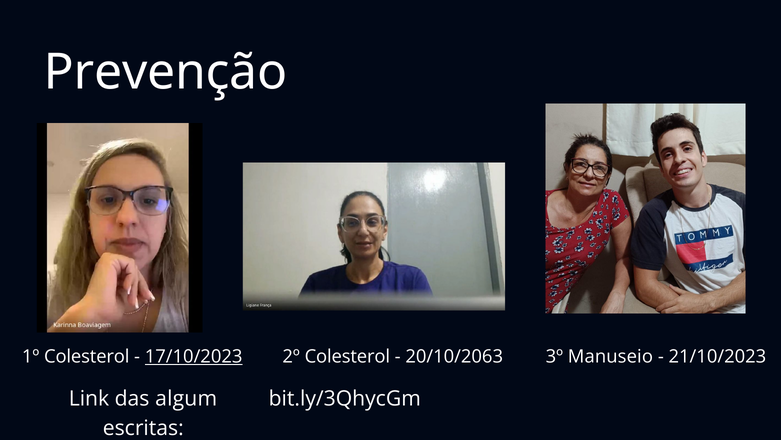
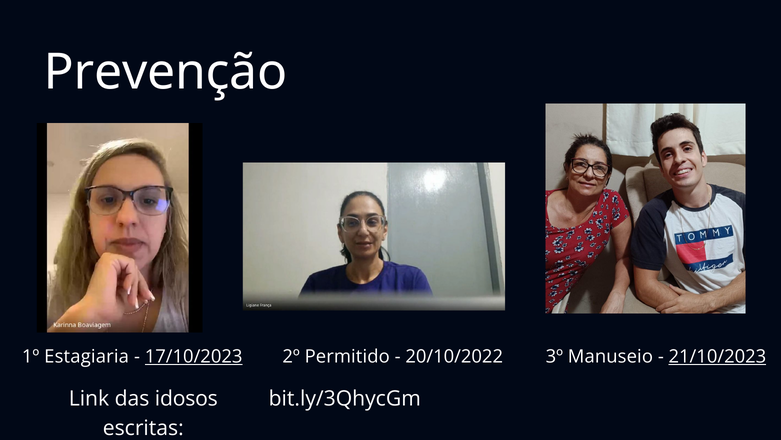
1º Colesterol: Colesterol -> Estagiaria
2º Colesterol: Colesterol -> Permitido
20/10/2063: 20/10/2063 -> 20/10/2022
21/10/2023 underline: none -> present
algum: algum -> idosos
